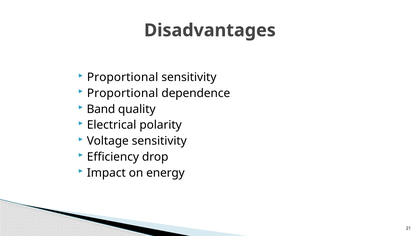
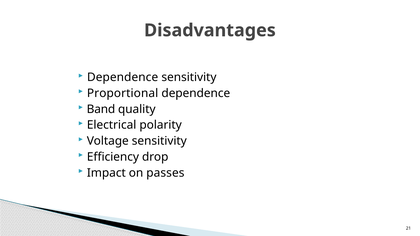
Proportional at (123, 77): Proportional -> Dependence
energy: energy -> passes
